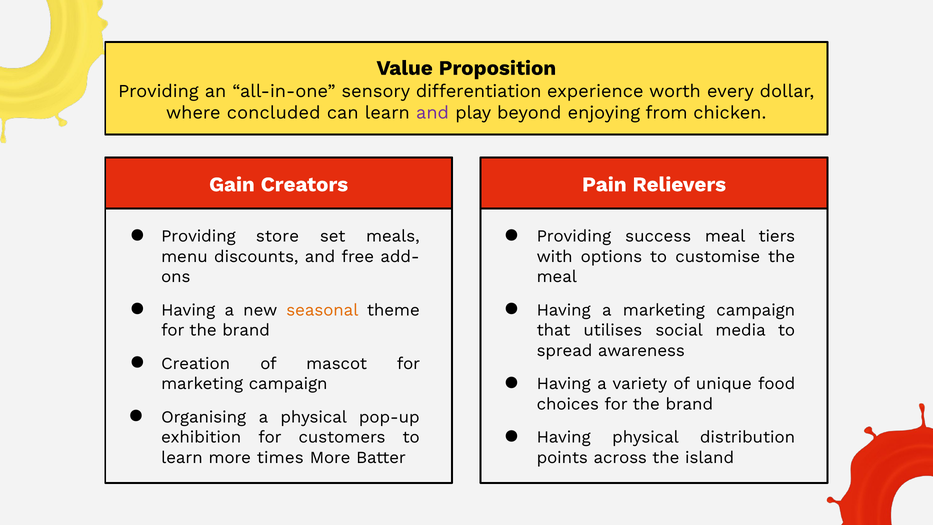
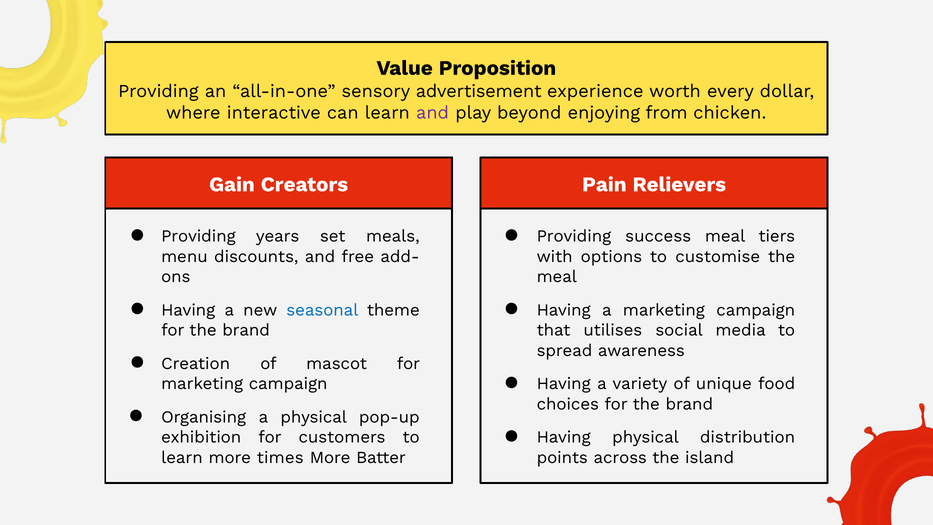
differentiation: differentiation -> advertisement
concluded: concluded -> interactive
store: store -> years
seasonal colour: orange -> blue
